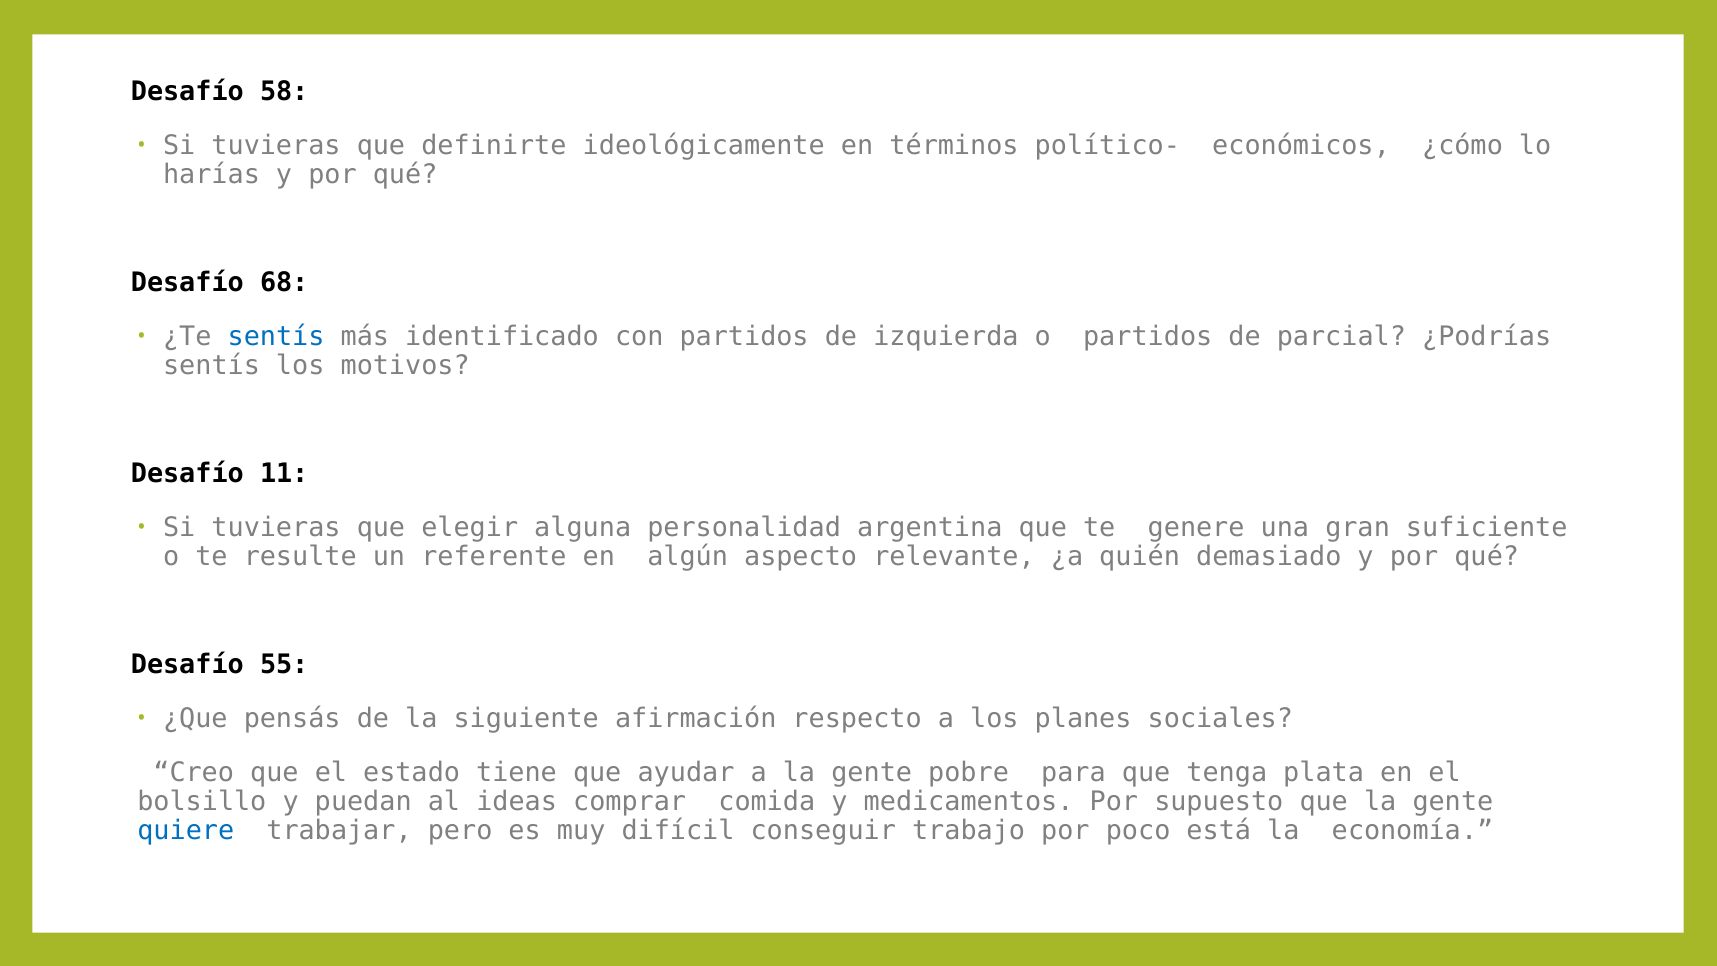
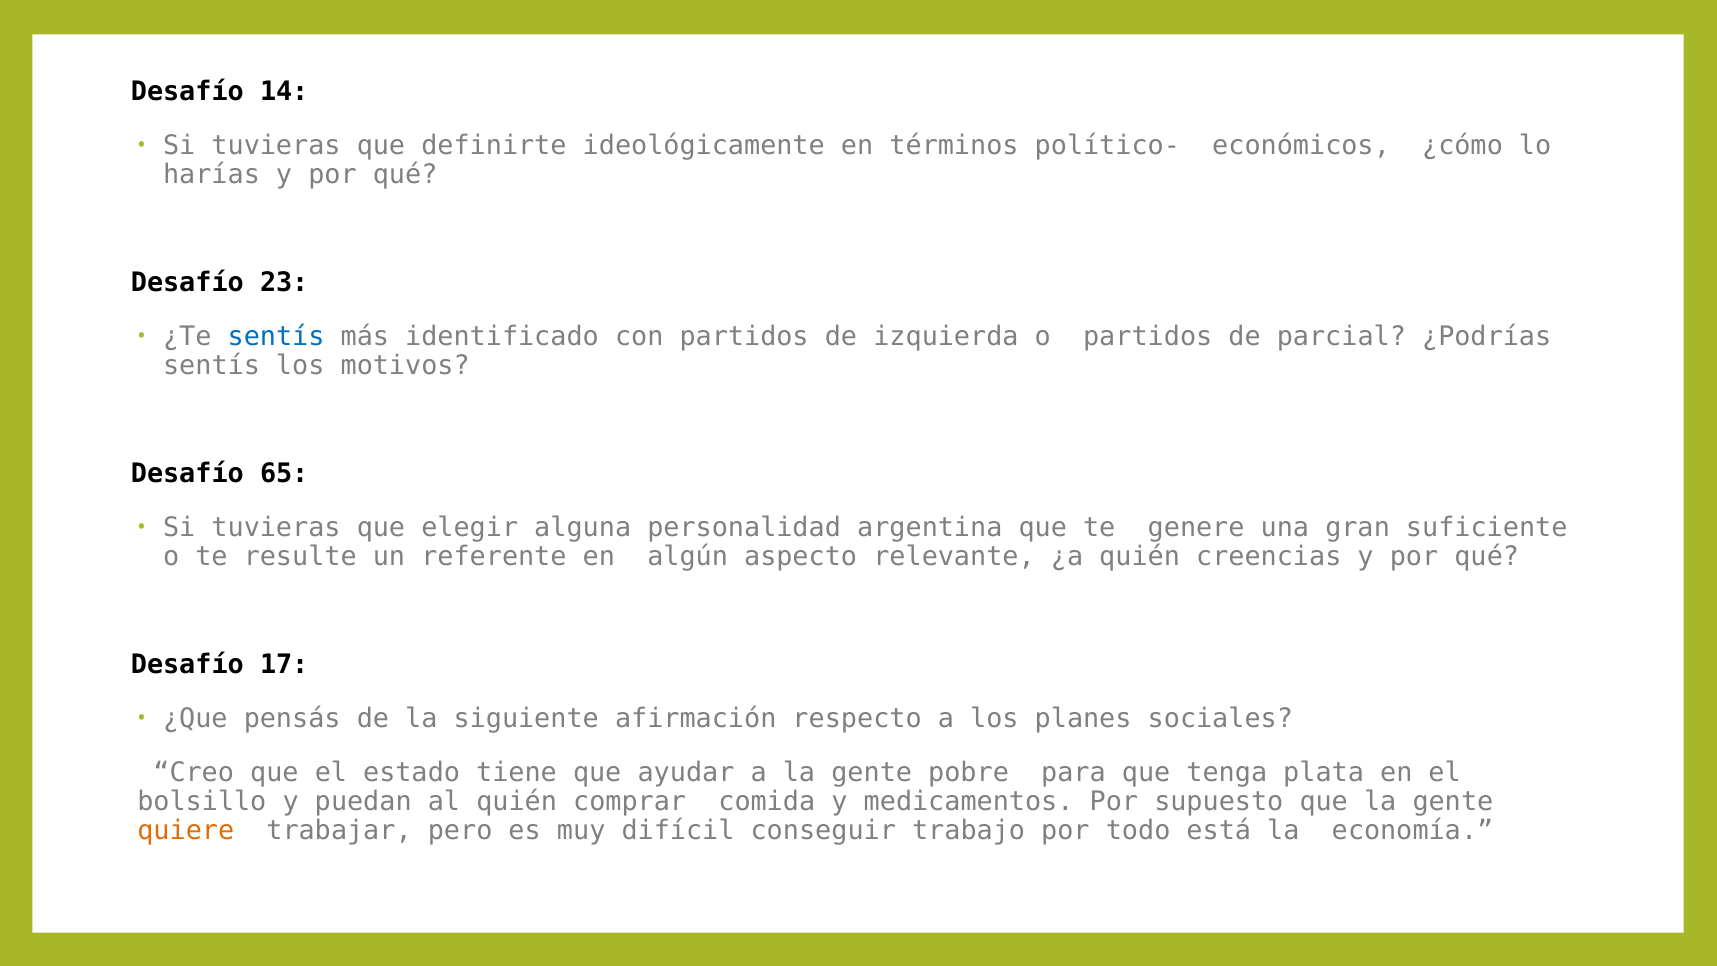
58: 58 -> 14
68: 68 -> 23
11: 11 -> 65
demasiado: demasiado -> creencias
55: 55 -> 17
al ideas: ideas -> quién
quiere colour: blue -> orange
poco: poco -> todo
